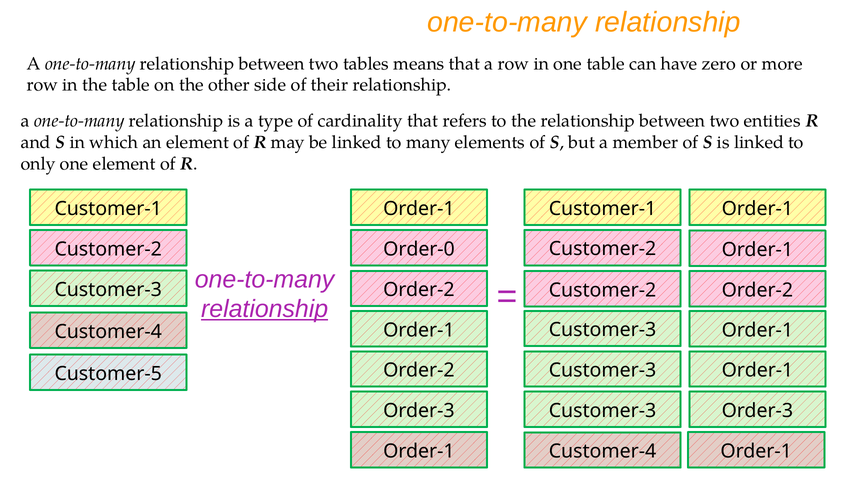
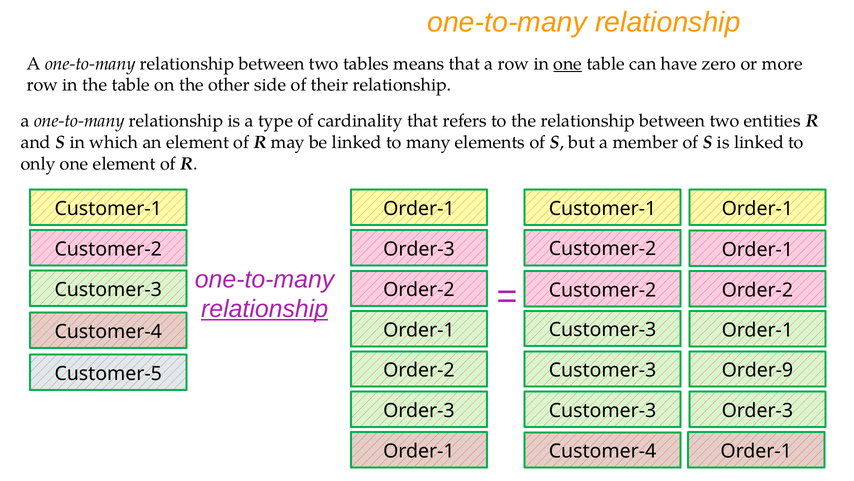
one at (568, 64) underline: none -> present
Customer-2 Order-0: Order-0 -> Order-3
Order-1 at (757, 370): Order-1 -> Order-9
